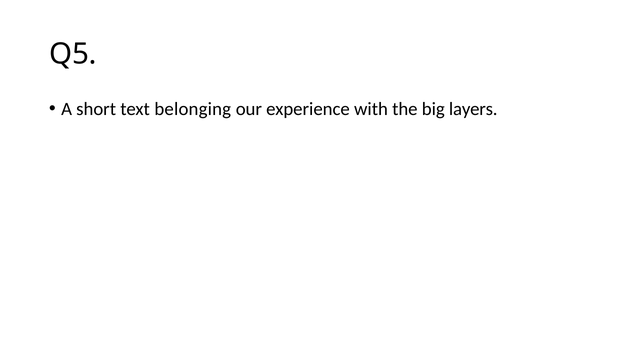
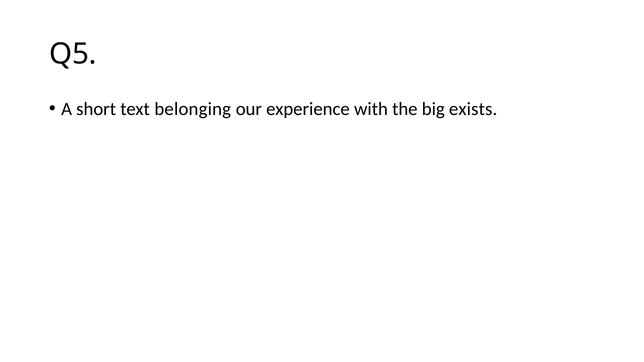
layers: layers -> exists
